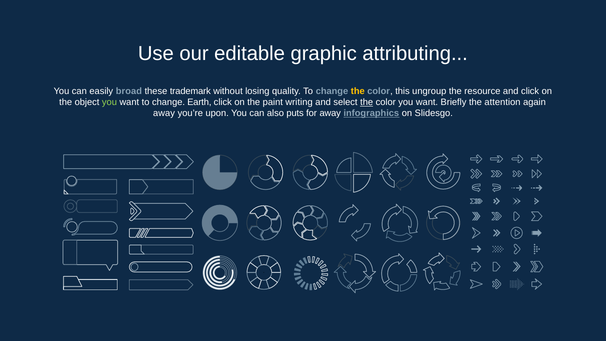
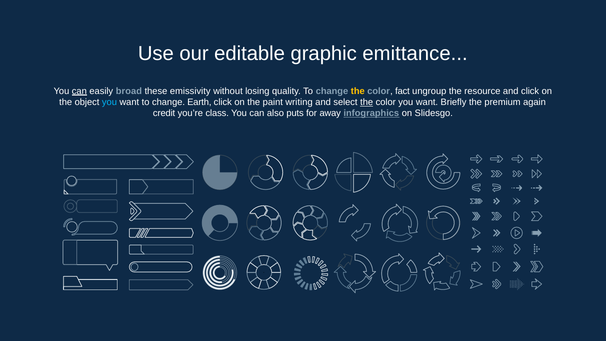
attributing: attributing -> emittance
can at (79, 91) underline: none -> present
trademark: trademark -> emissivity
this: this -> fact
you at (109, 102) colour: light green -> light blue
attention: attention -> premium
away at (164, 113): away -> credit
upon: upon -> class
